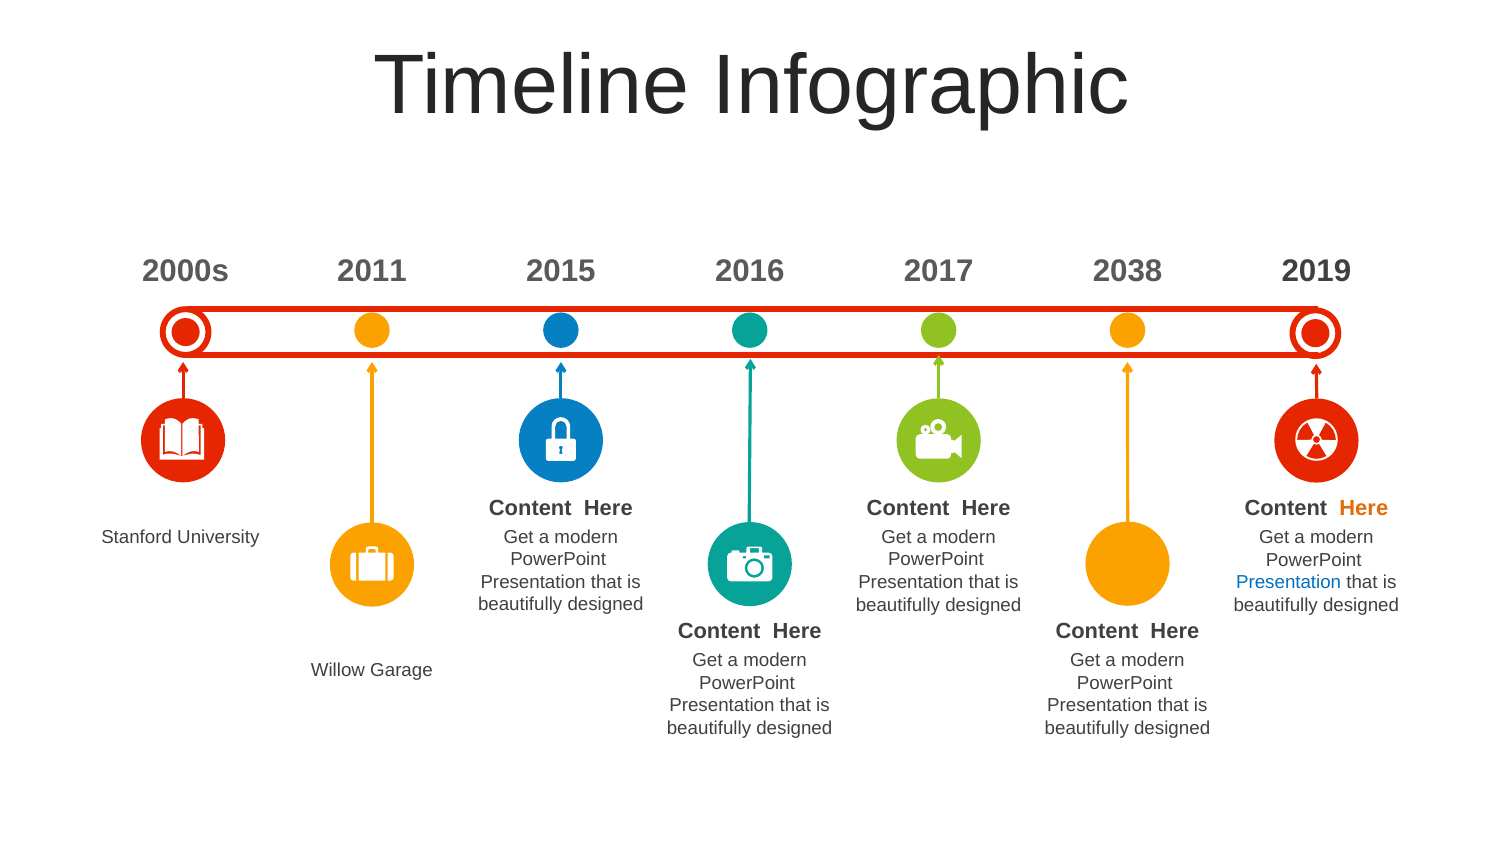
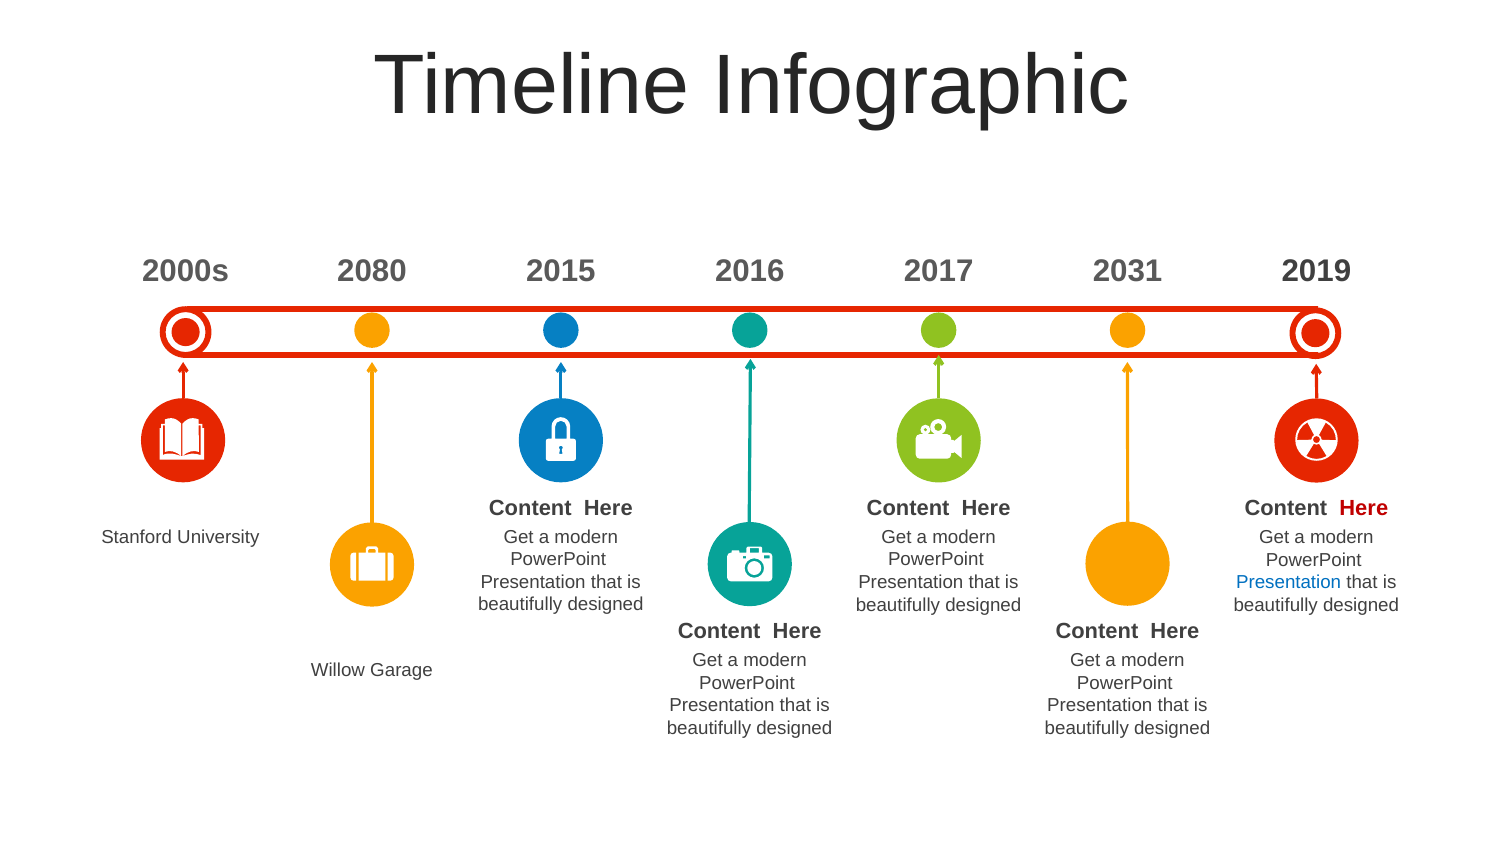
2011: 2011 -> 2080
2038: 2038 -> 2031
Here at (1364, 508) colour: orange -> red
